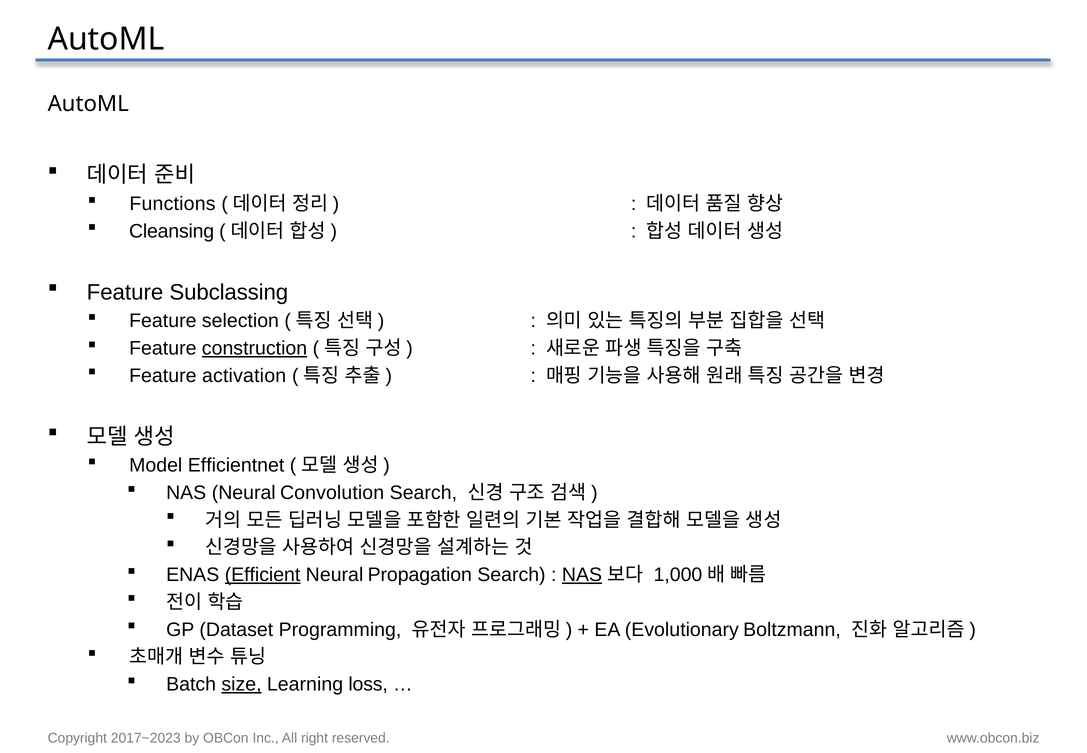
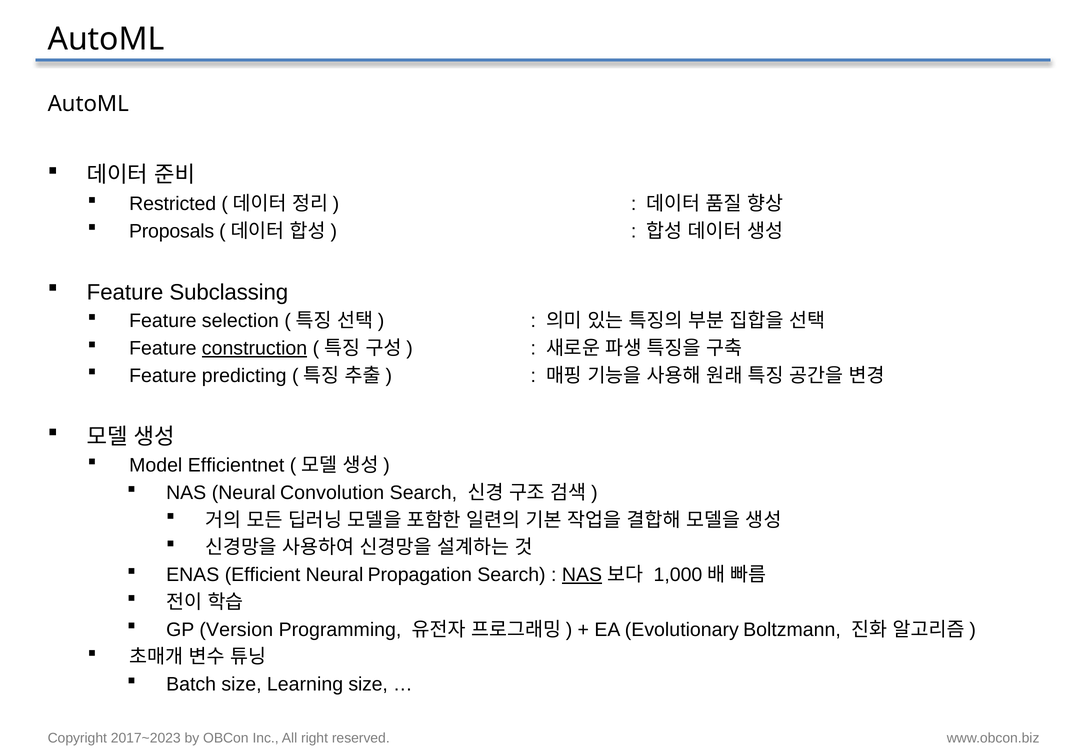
Functions: Functions -> Restricted
Cleansing: Cleansing -> Proposals
activation: activation -> predicting
Efficient underline: present -> none
Dataset: Dataset -> Version
size at (241, 684) underline: present -> none
Learning loss: loss -> size
